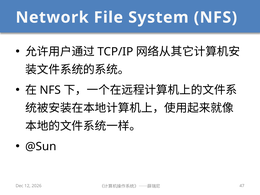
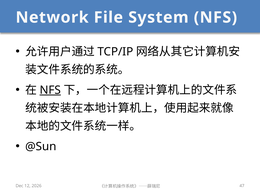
NFS at (50, 90) underline: none -> present
